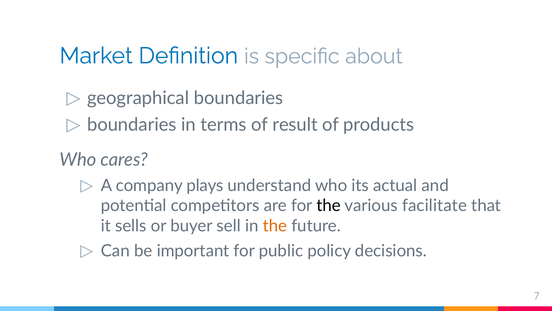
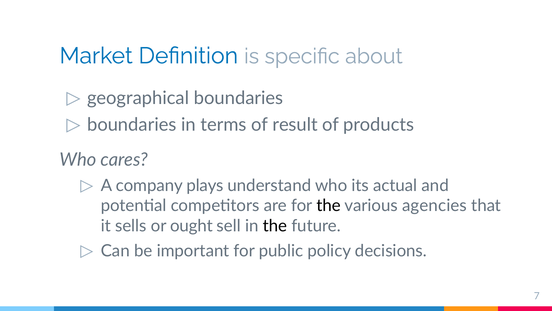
facilitate: facilitate -> agencies
buyer: buyer -> ought
the at (275, 226) colour: orange -> black
